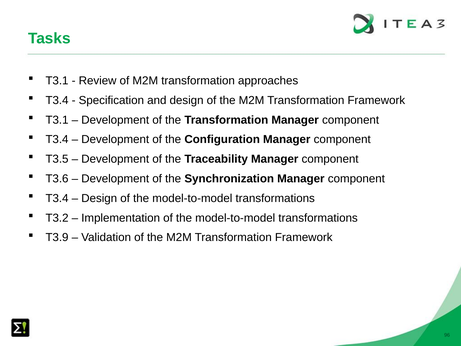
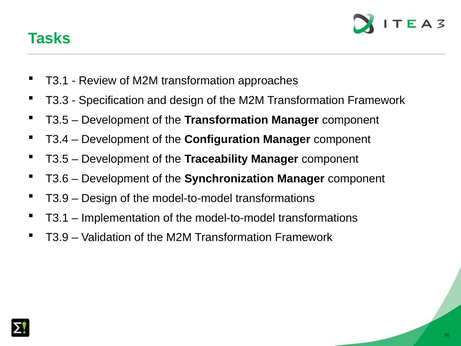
T3.4 at (57, 100): T3.4 -> T3.3
T3.1 at (57, 120): T3.1 -> T3.5
T3.4 at (57, 198): T3.4 -> T3.9
T3.2 at (57, 218): T3.2 -> T3.1
